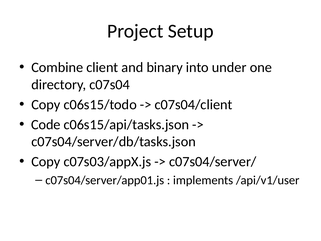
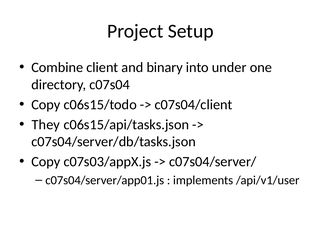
Code: Code -> They
